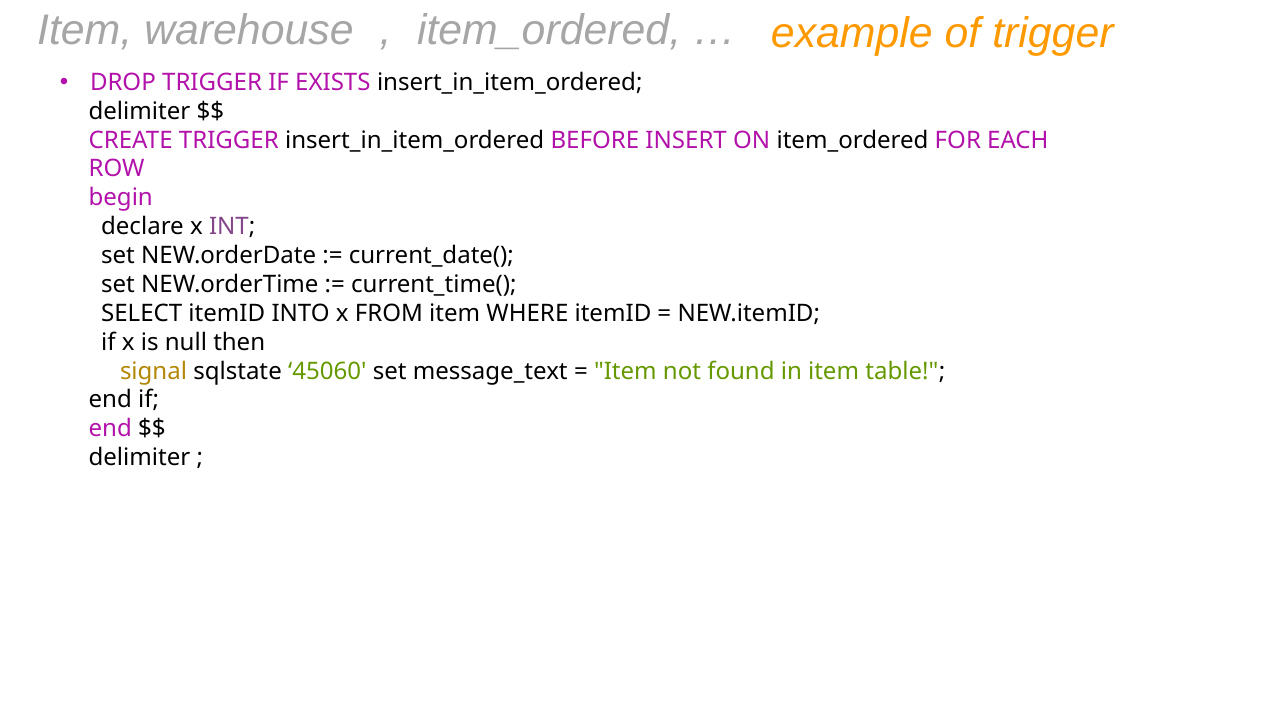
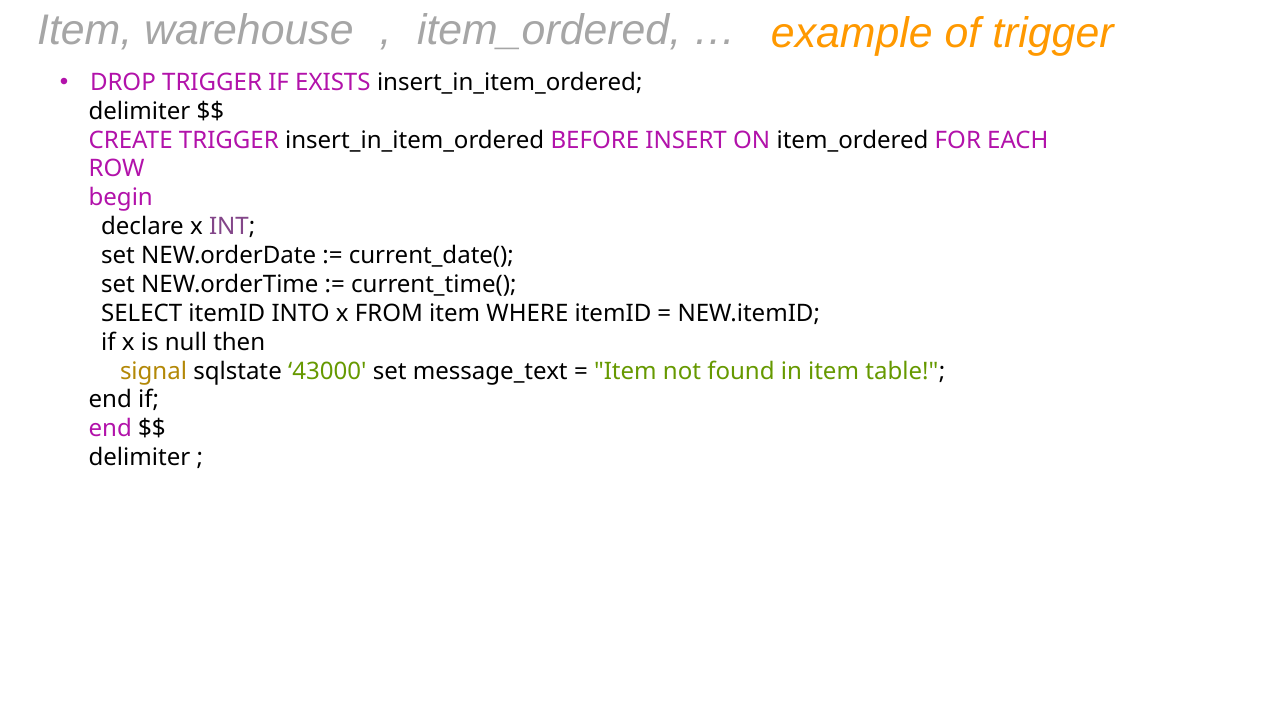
45060: 45060 -> 43000
